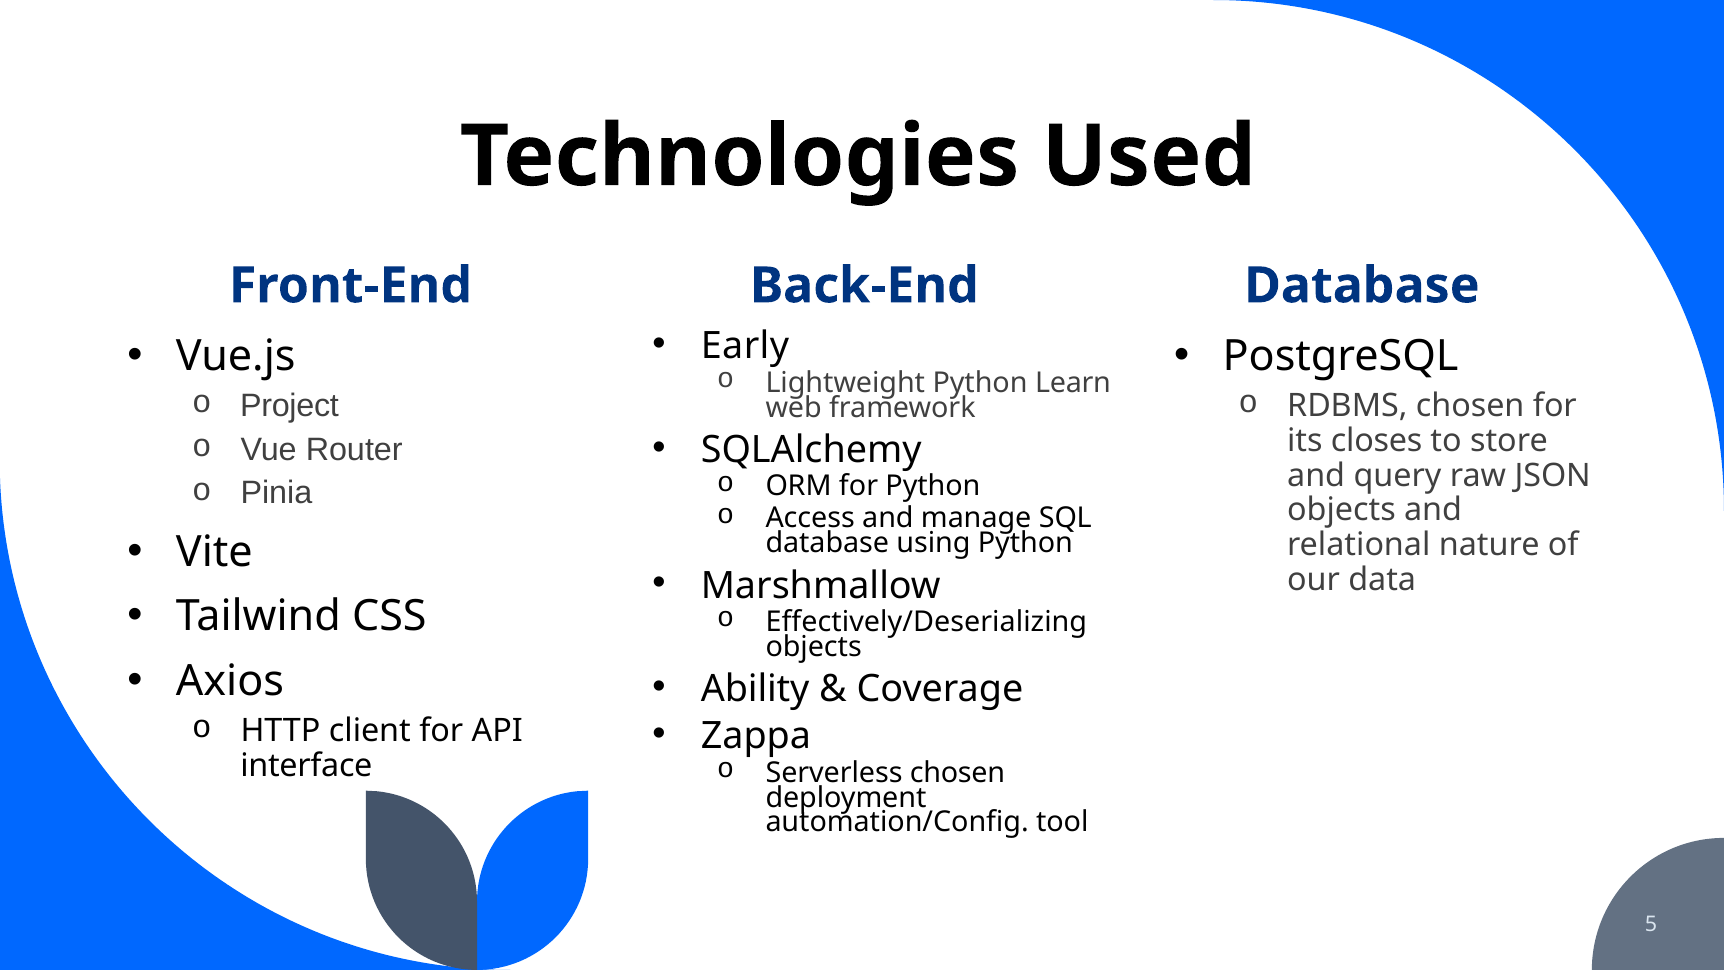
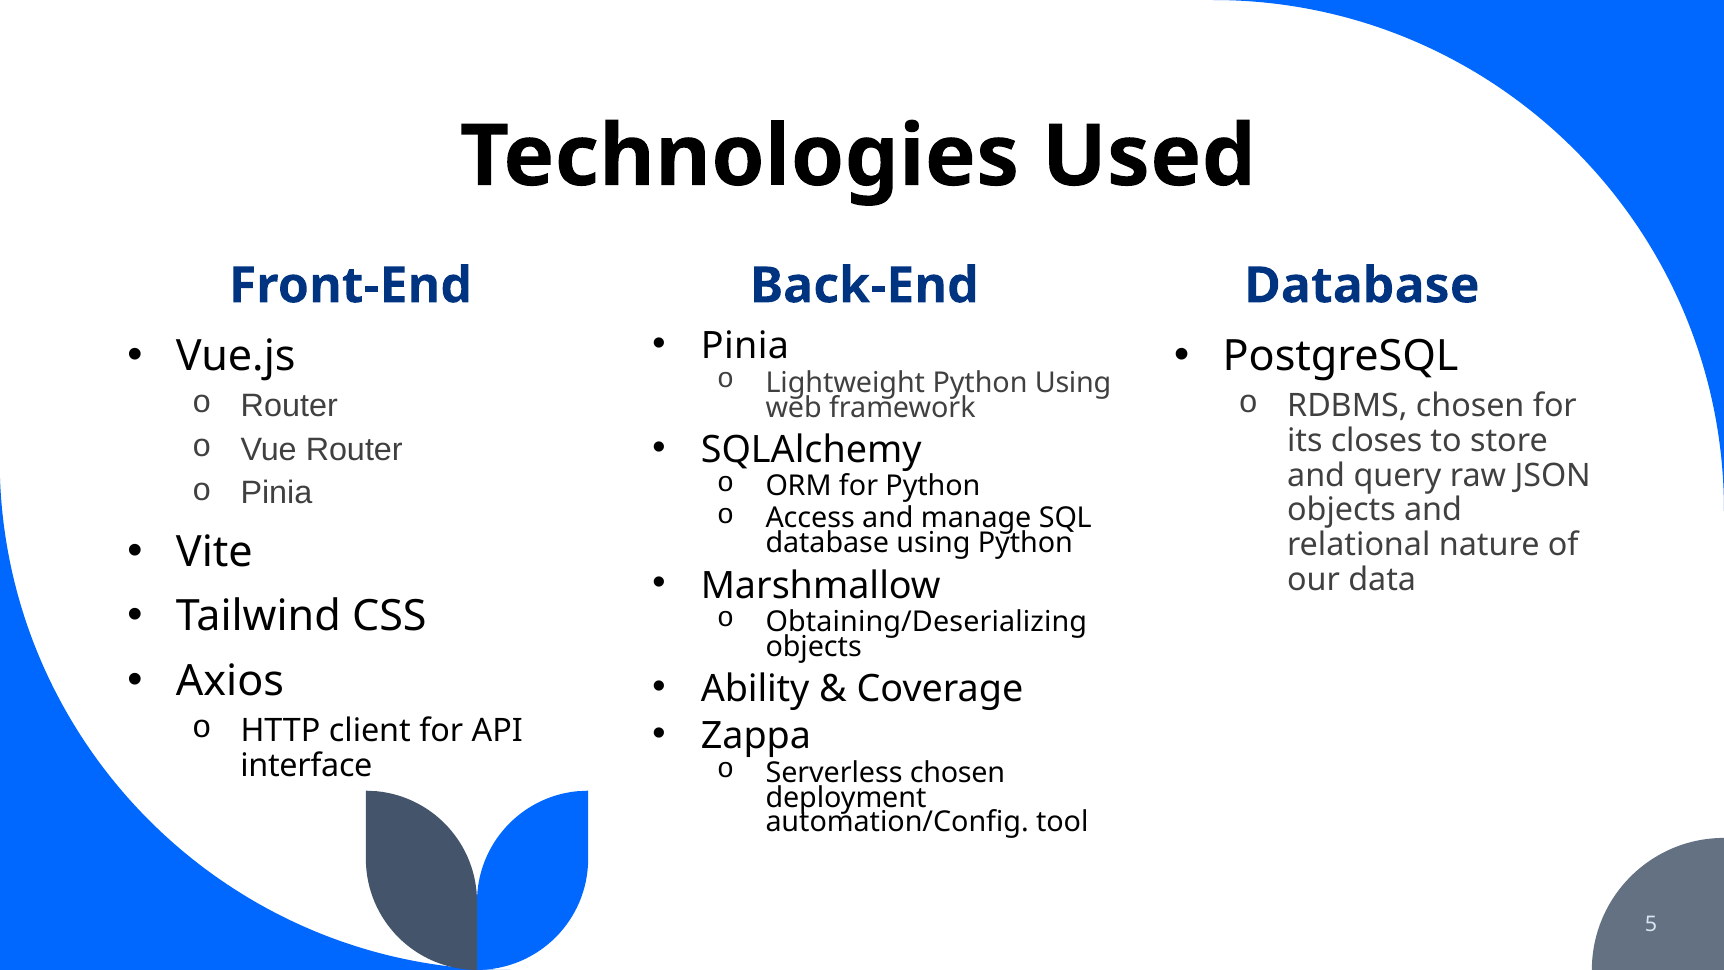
Early at (745, 346): Early -> Pinia
Python Learn: Learn -> Using
Project at (289, 405): Project -> Router
Effectively/Deserializing: Effectively/Deserializing -> Obtaining/Deserializing
